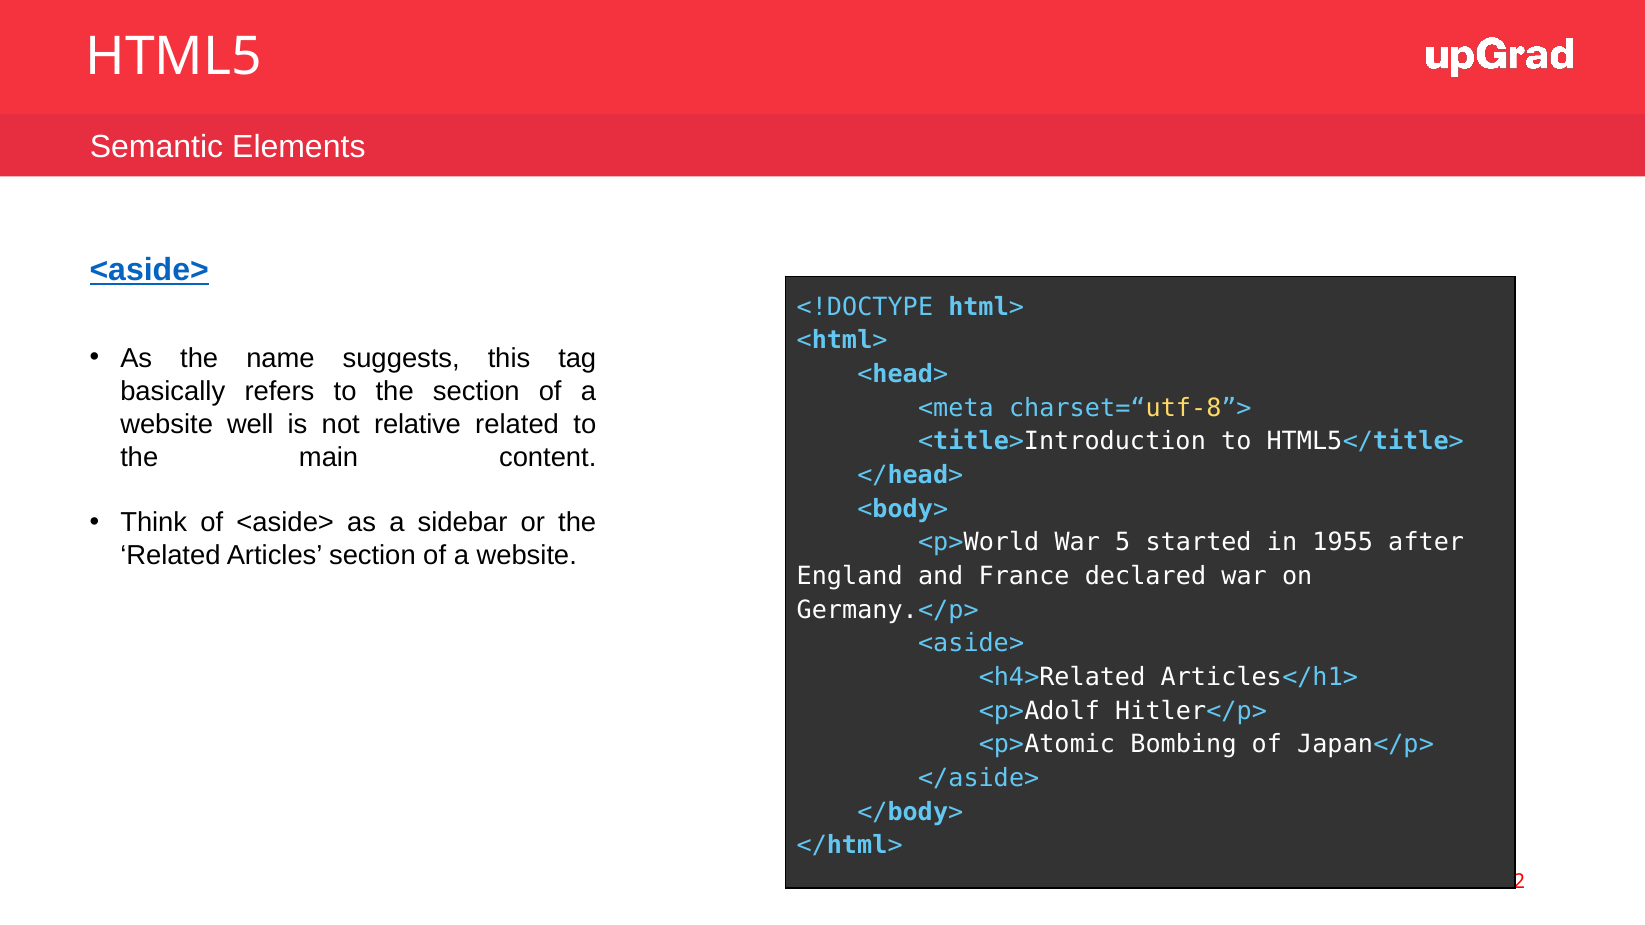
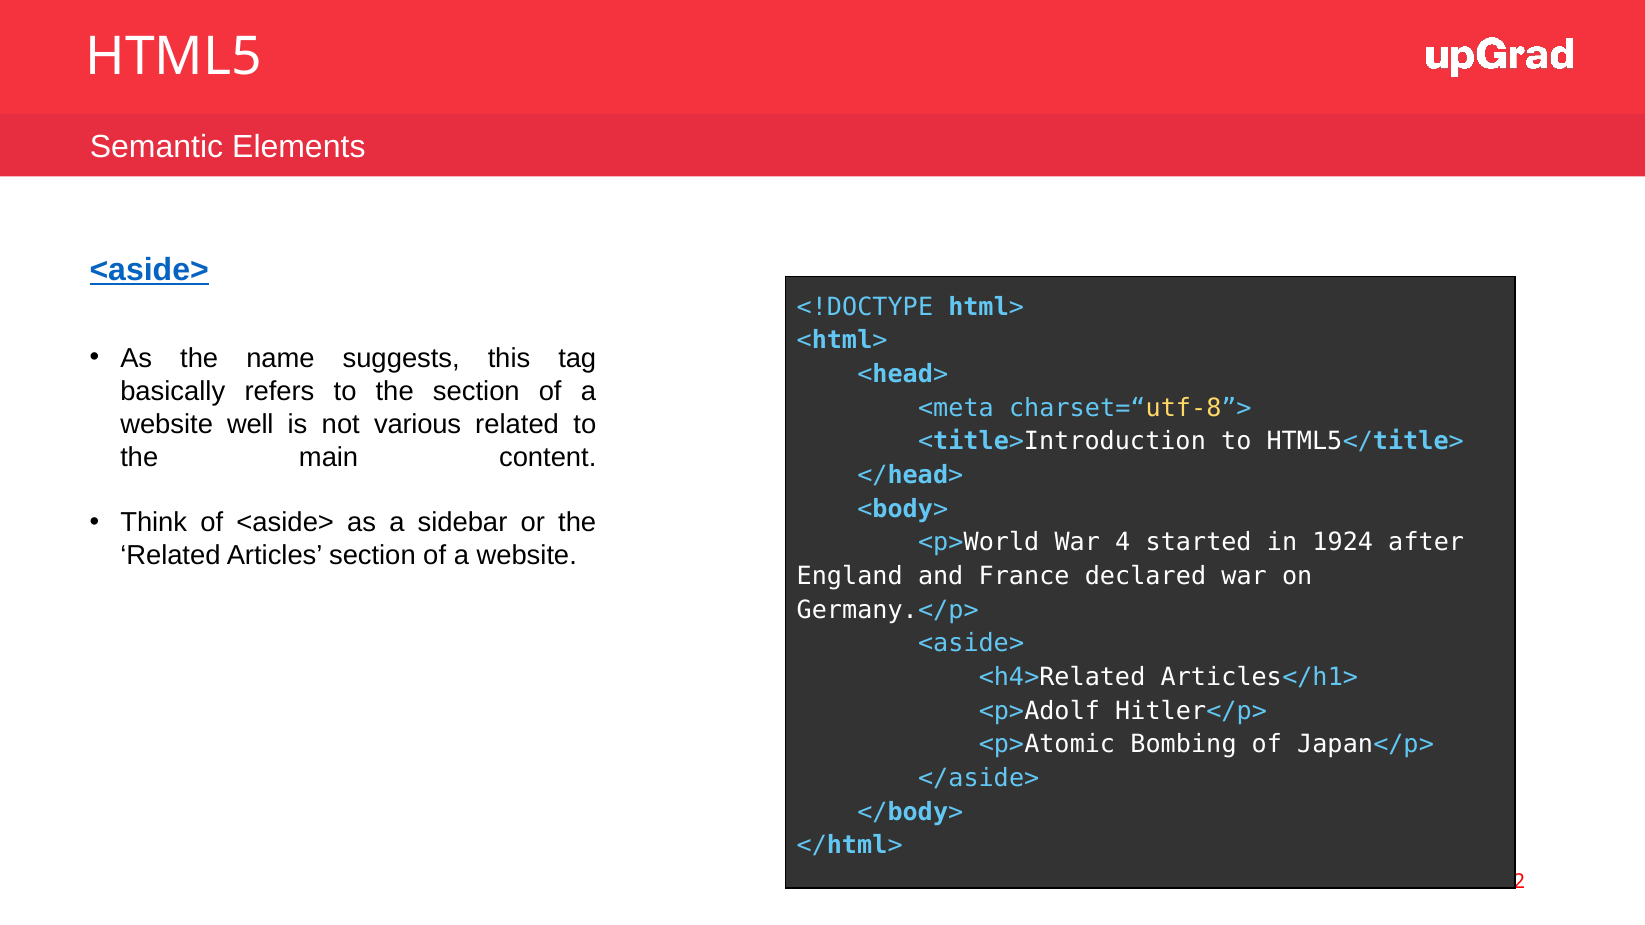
relative: relative -> various
5: 5 -> 4
1955: 1955 -> 1924
